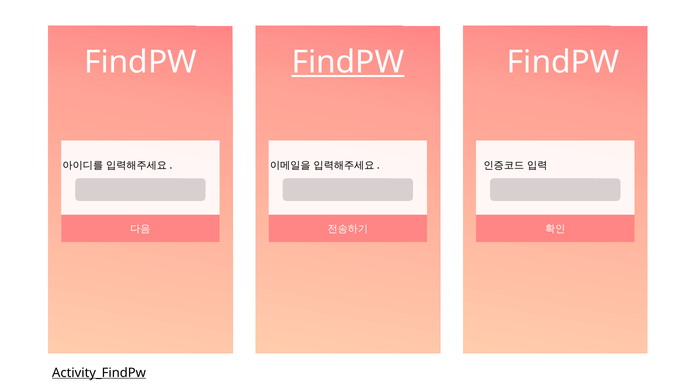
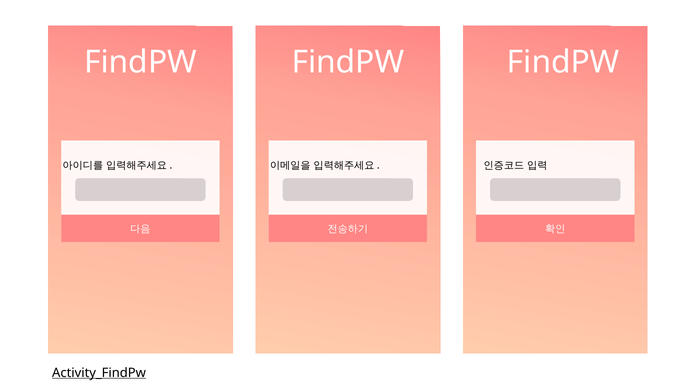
FindPW at (348, 62) underline: present -> none
